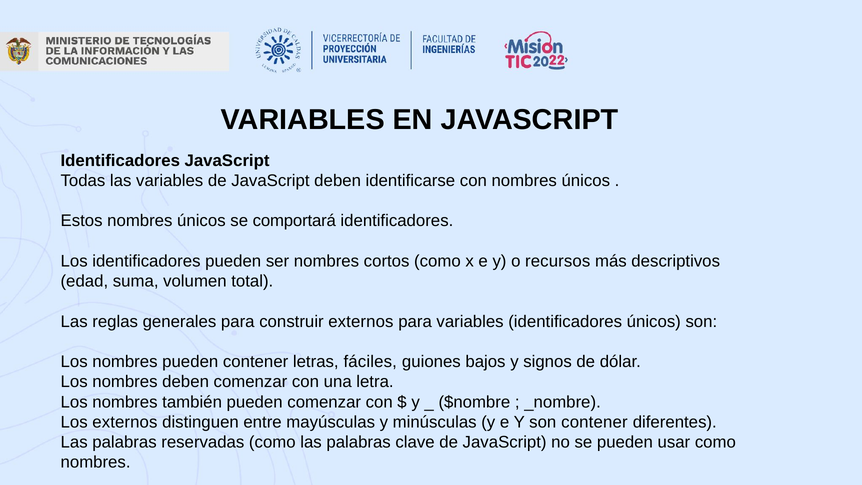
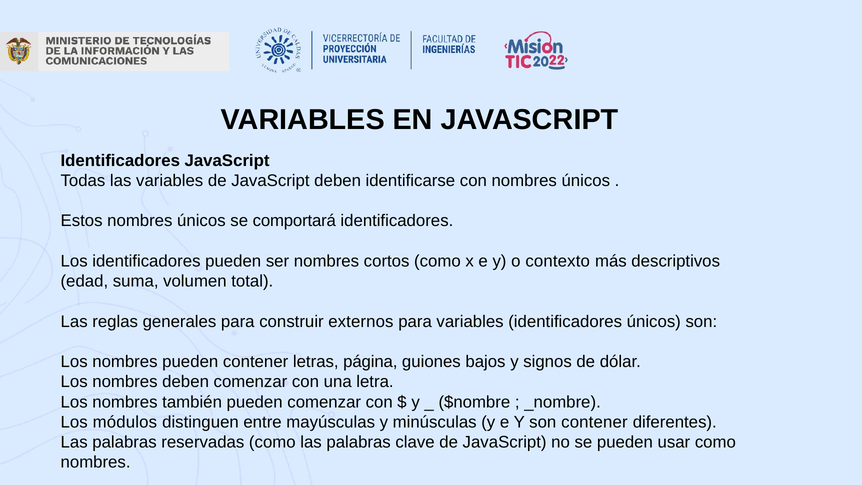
recursos: recursos -> contexto
fáciles: fáciles -> página
Los externos: externos -> módulos
